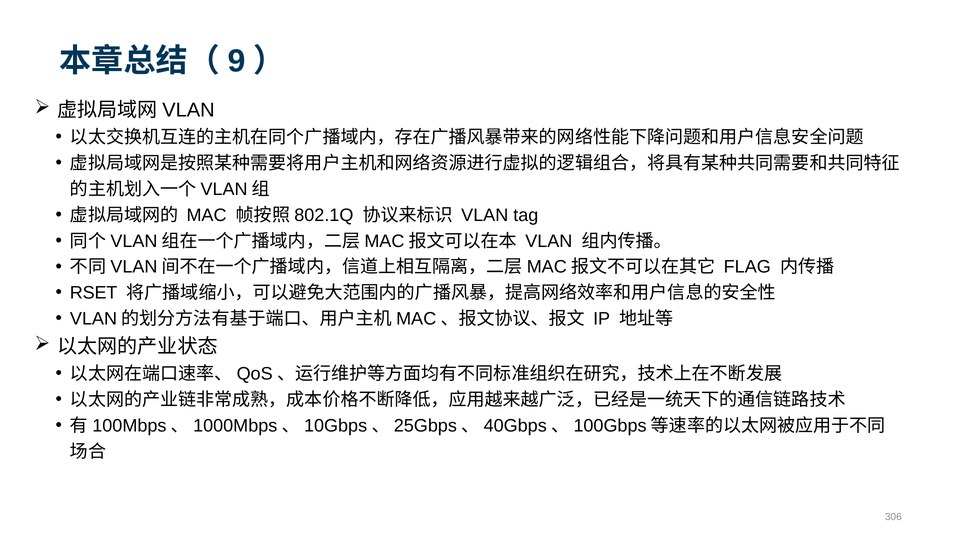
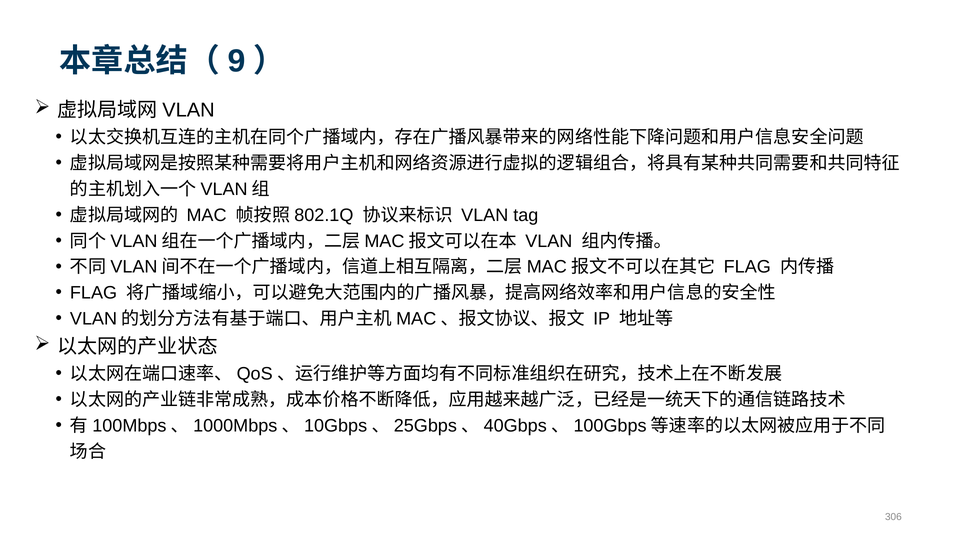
RSET at (94, 293): RSET -> FLAG
